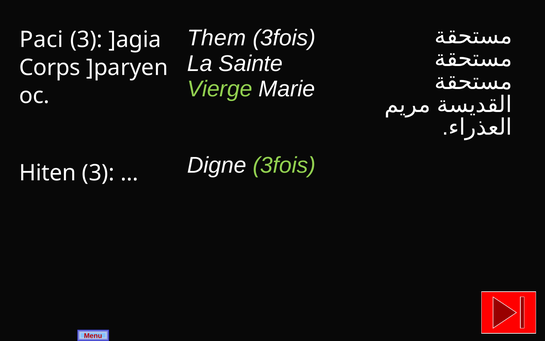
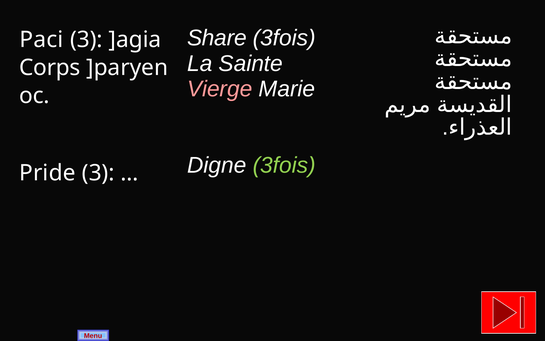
Them: Them -> Share
Vierge colour: light green -> pink
Hiten: Hiten -> Pride
